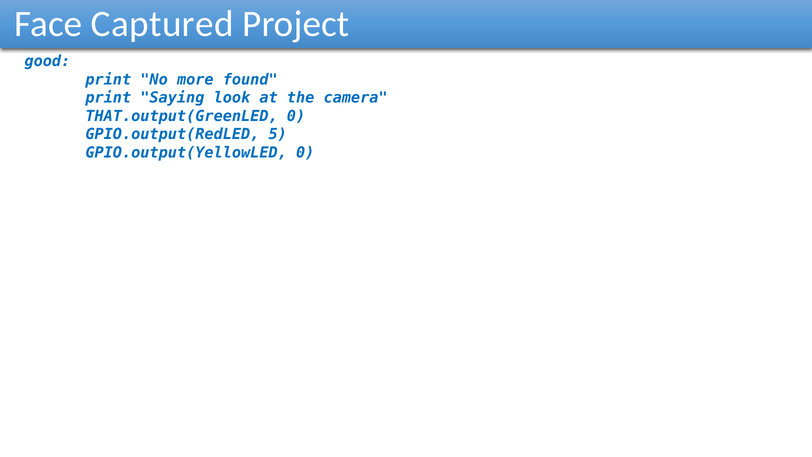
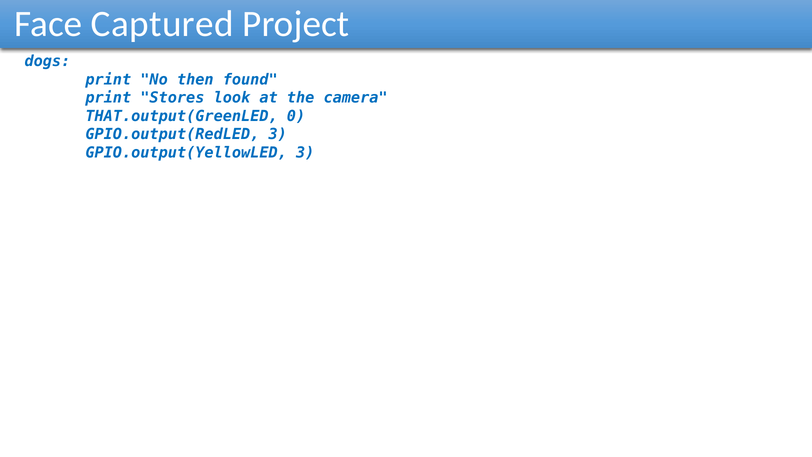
good: good -> dogs
more: more -> then
Saying: Saying -> Stores
GPIO.output(RedLED 5: 5 -> 3
GPIO.output(YellowLED 0: 0 -> 3
